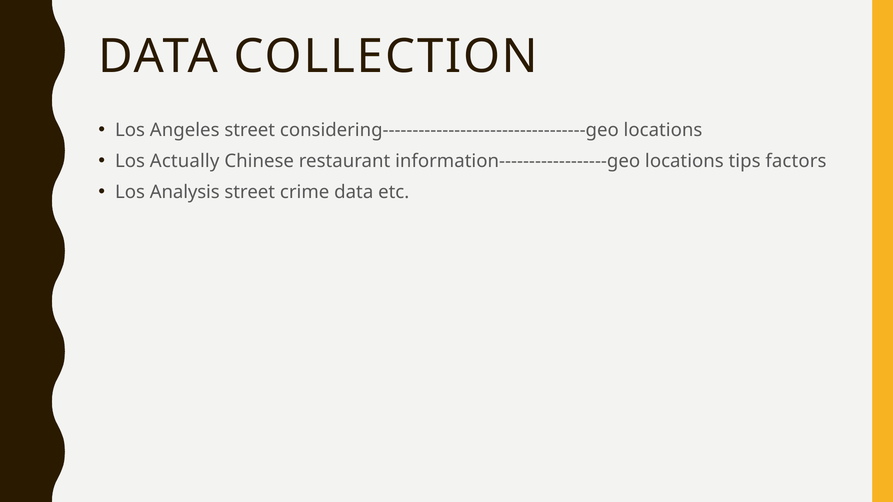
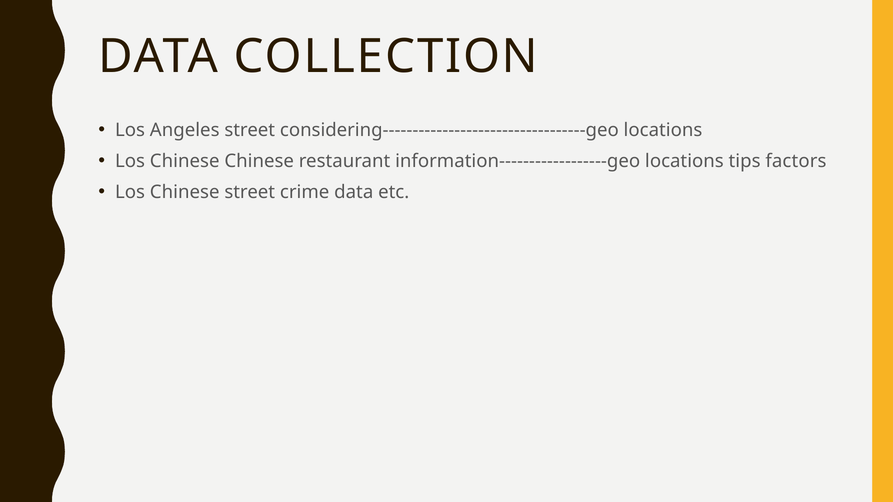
Actually at (185, 161): Actually -> Chinese
Analysis at (185, 192): Analysis -> Chinese
